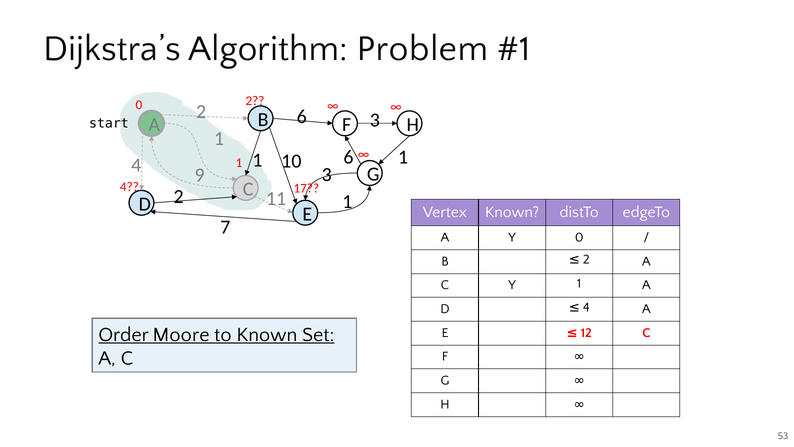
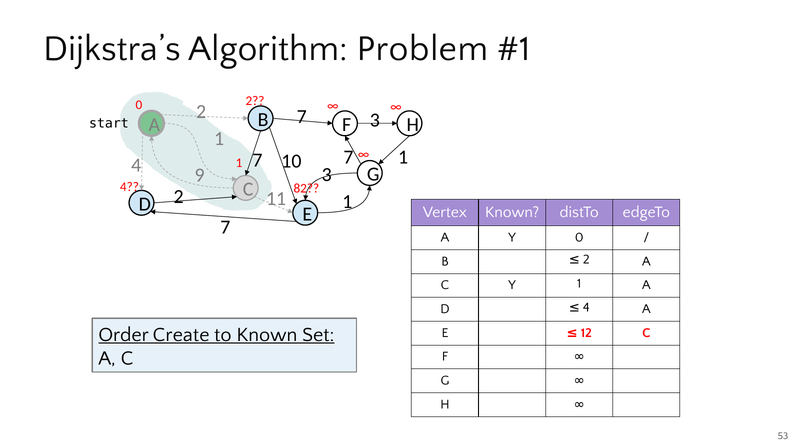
2 6: 6 -> 7
10 6: 6 -> 7
4 1: 1 -> 7
17: 17 -> 82
Moore: Moore -> Create
